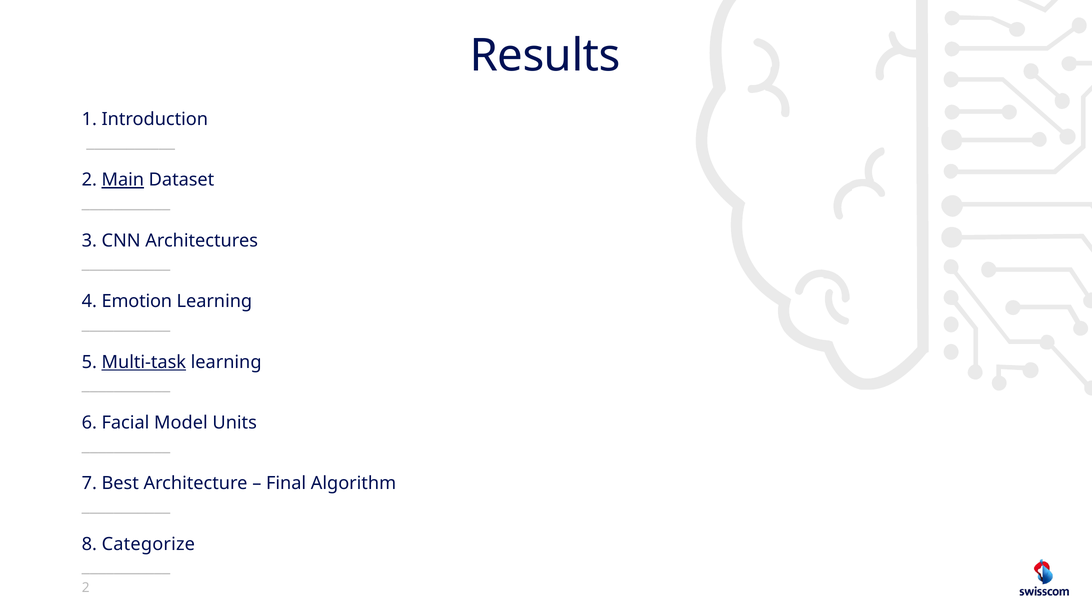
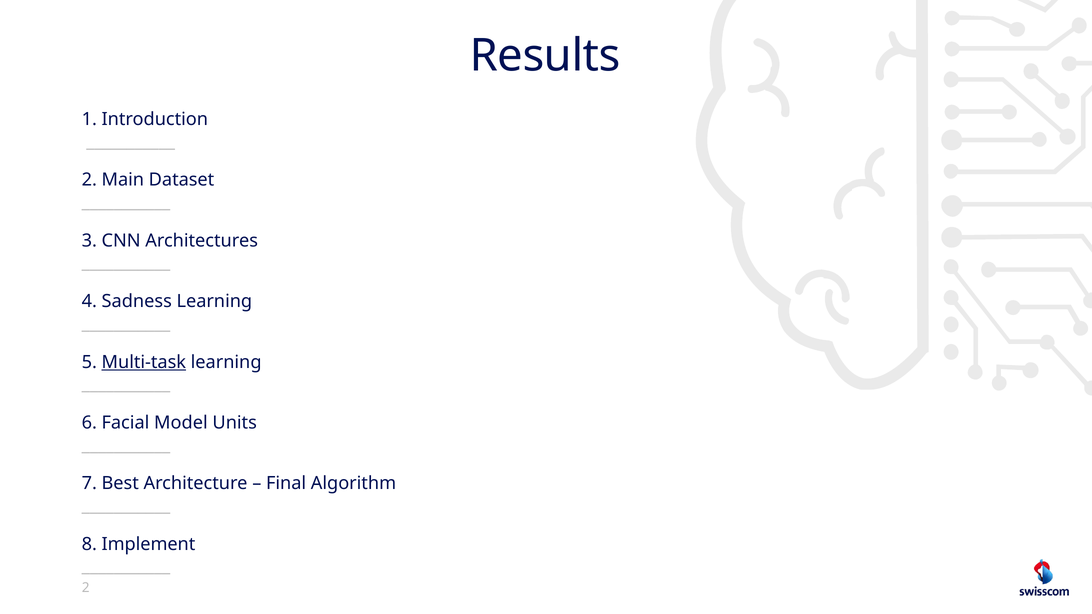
Main underline: present -> none
Emotion: Emotion -> Sadness
Categorize: Categorize -> Implement
